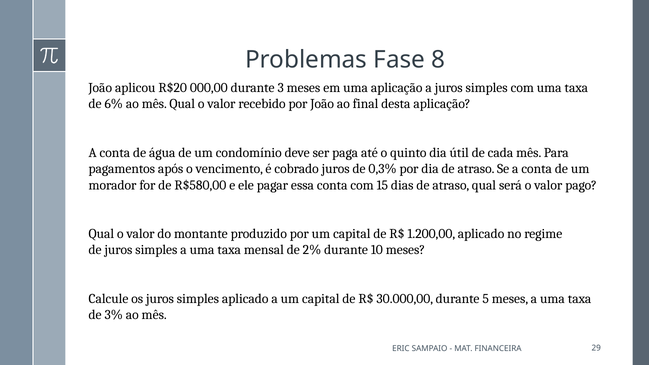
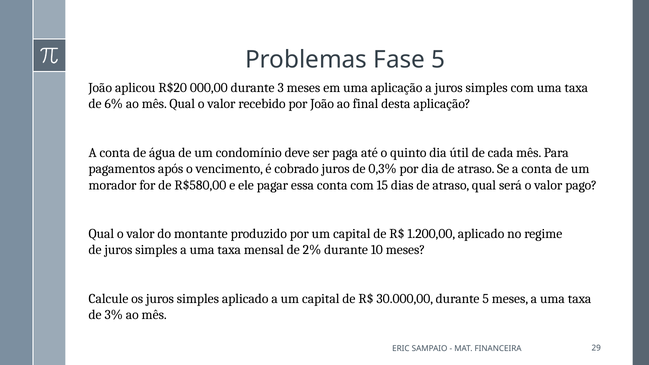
Fase 8: 8 -> 5
